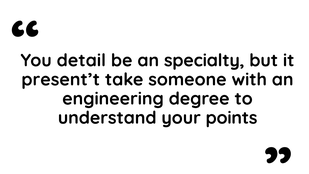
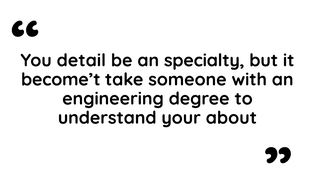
present’t: present’t -> become’t
points: points -> about
